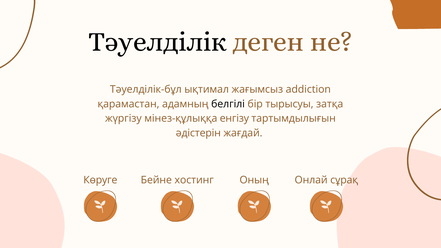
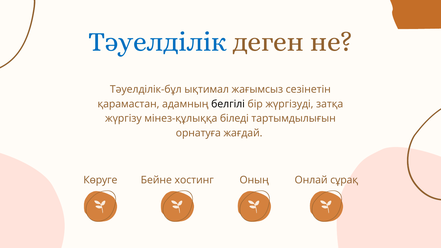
Тәуелділік colour: black -> blue
addiction: addiction -> сезінетін
тырысуы: тырысуы -> жүргізуді
енгізу: енгізу -> біледі
әдістерін: әдістерін -> орнатуға
